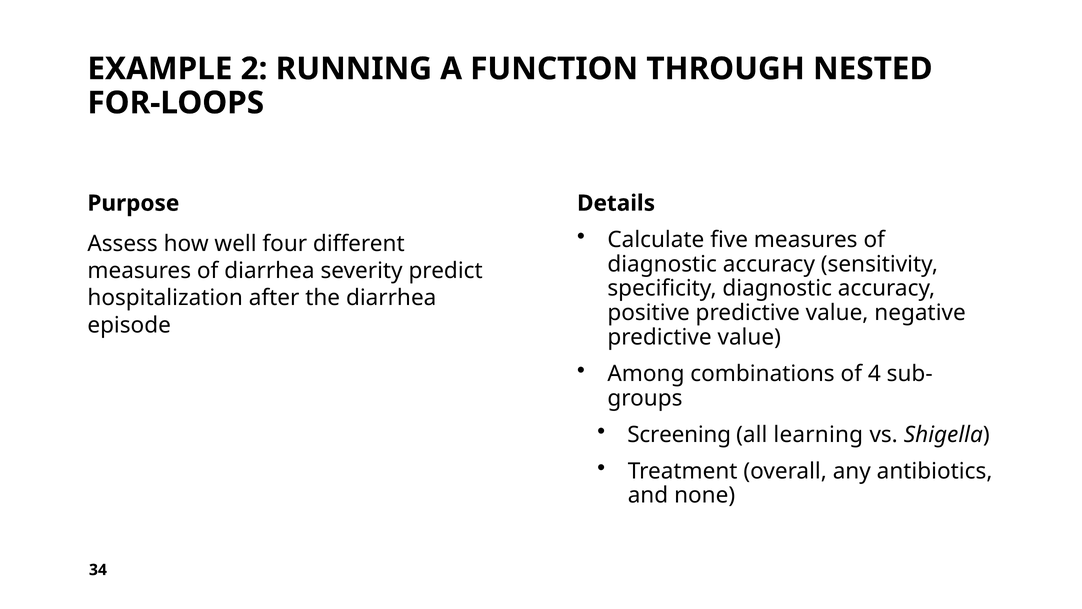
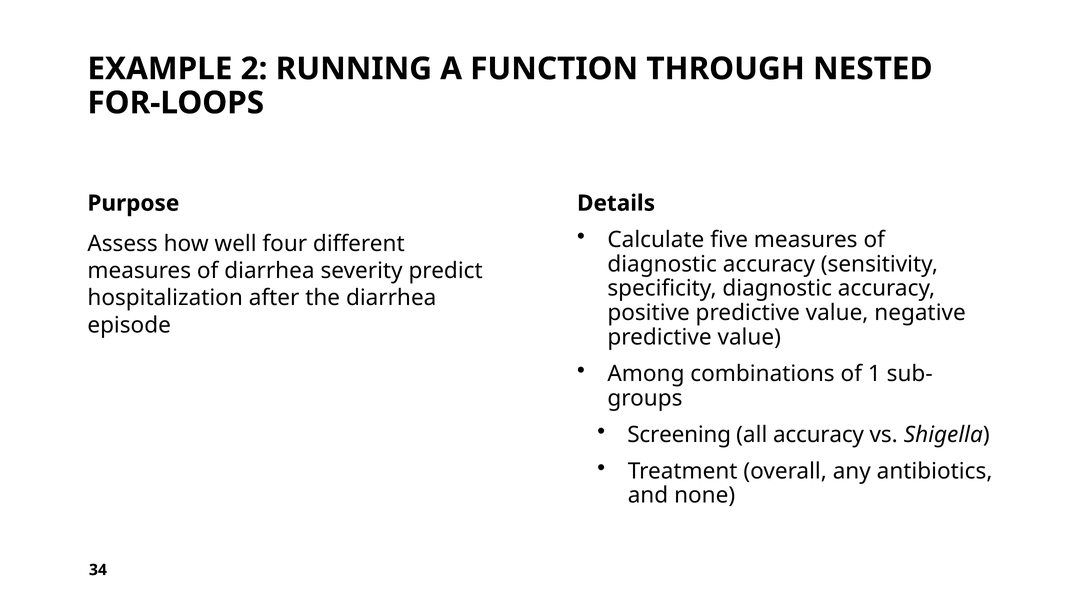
4: 4 -> 1
all learning: learning -> accuracy
